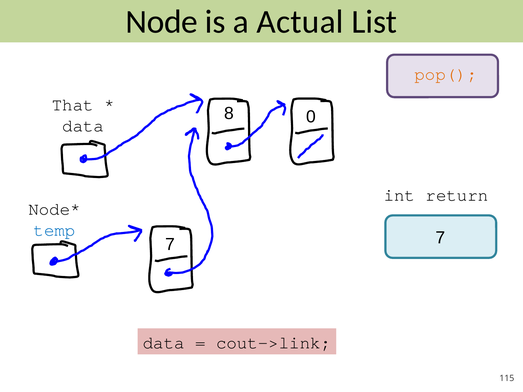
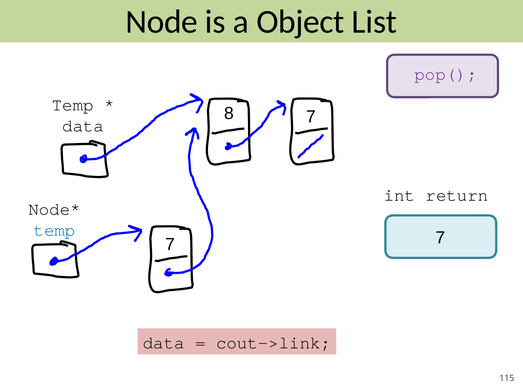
Actual: Actual -> Object
pop( colour: orange -> purple
That at (73, 105): That -> Temp
0 at (311, 117): 0 -> 7
